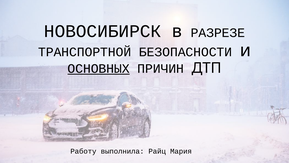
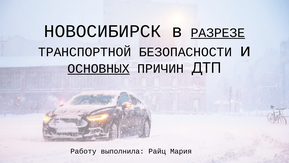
РАЗРЕЗЕ underline: none -> present
